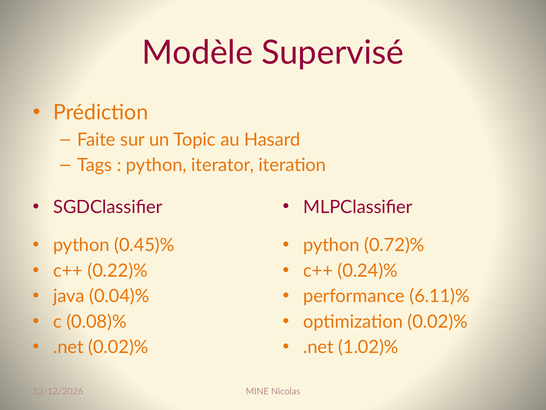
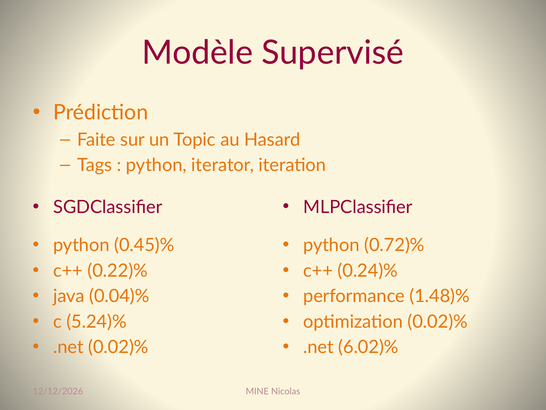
6.11)%: 6.11)% -> 1.48)%
0.08)%: 0.08)% -> 5.24)%
1.02)%: 1.02)% -> 6.02)%
